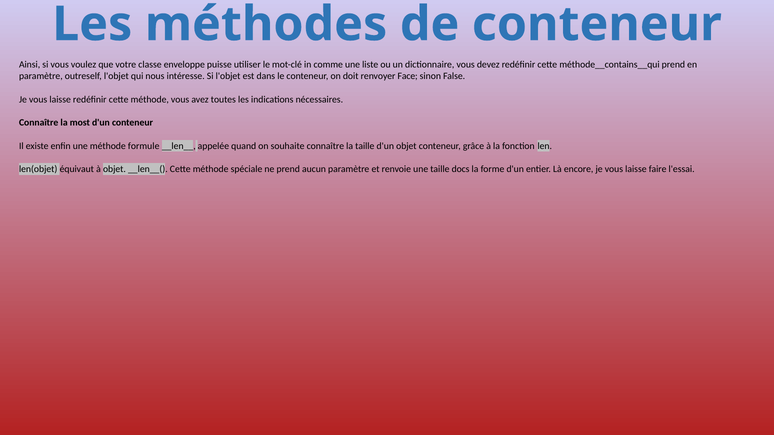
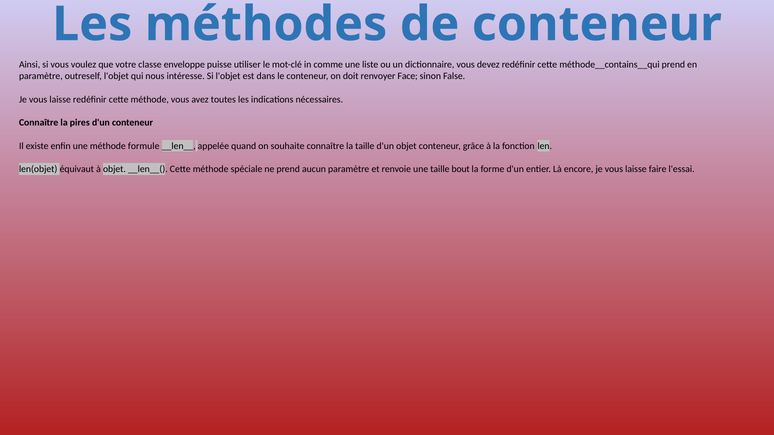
most: most -> pires
docs: docs -> bout
